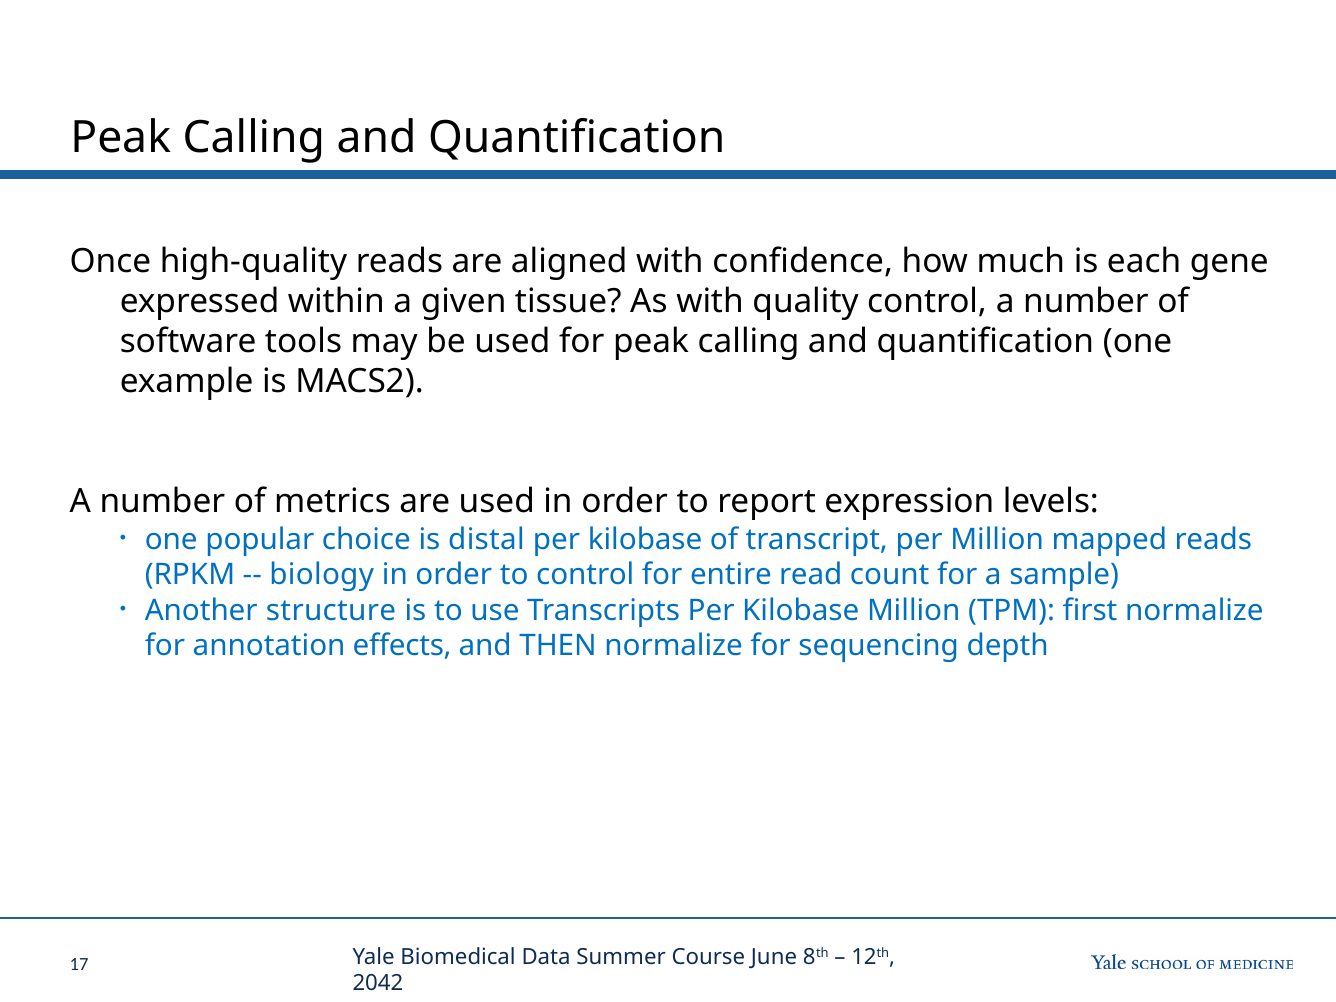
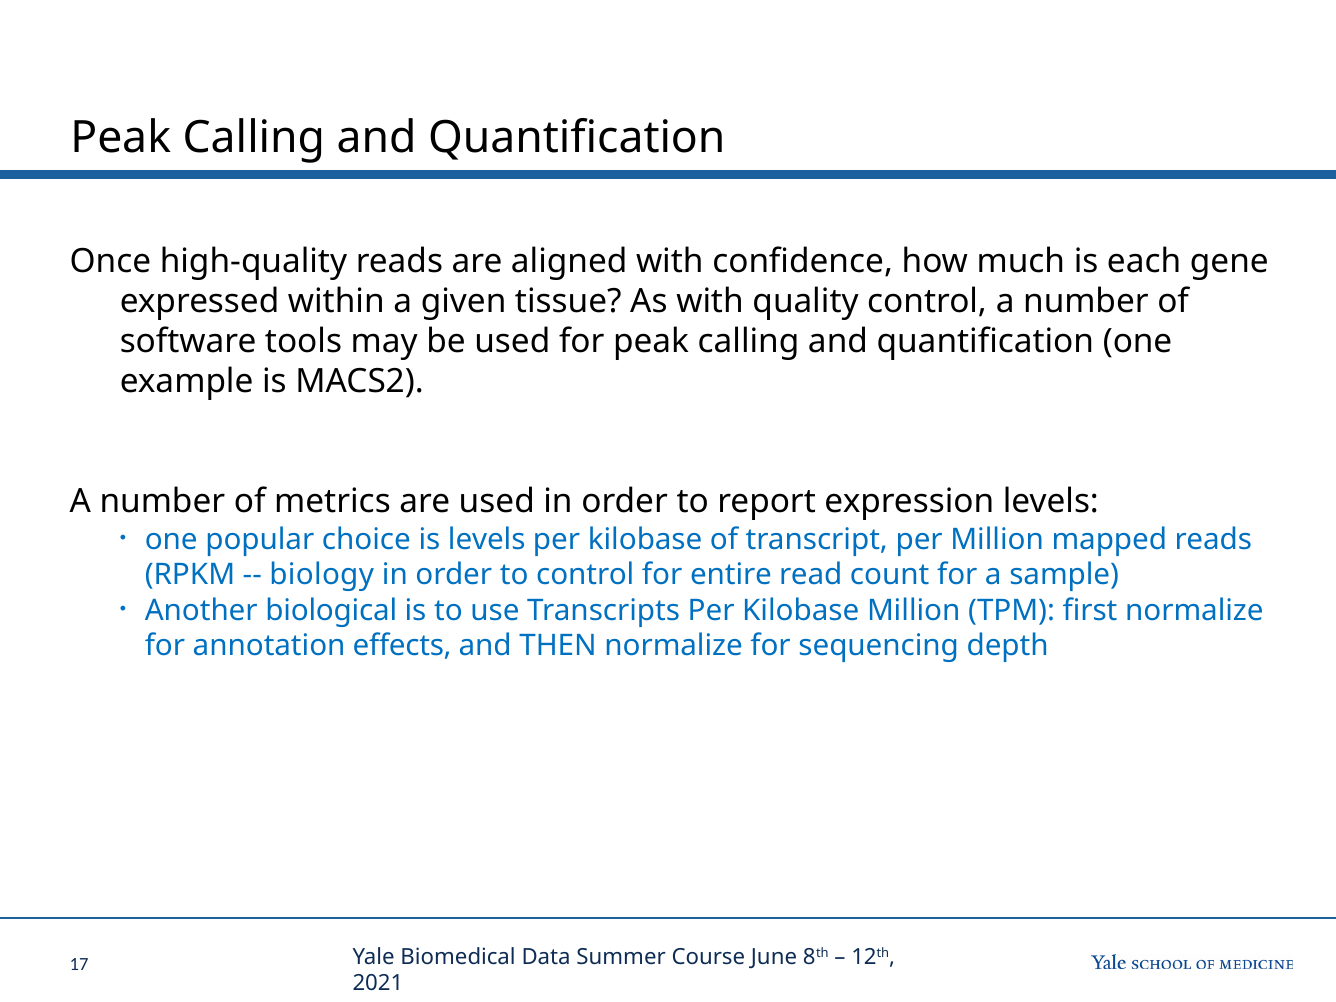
is distal: distal -> levels
structure: structure -> biological
2042: 2042 -> 2021
